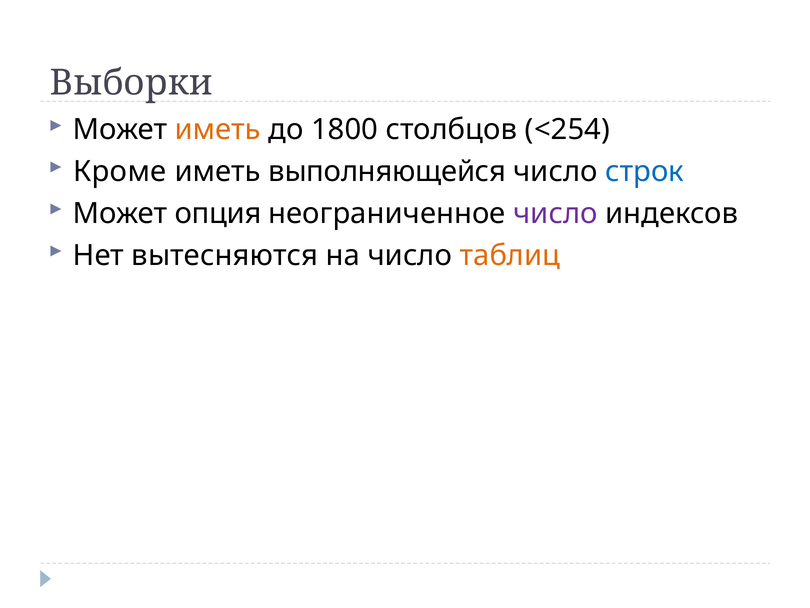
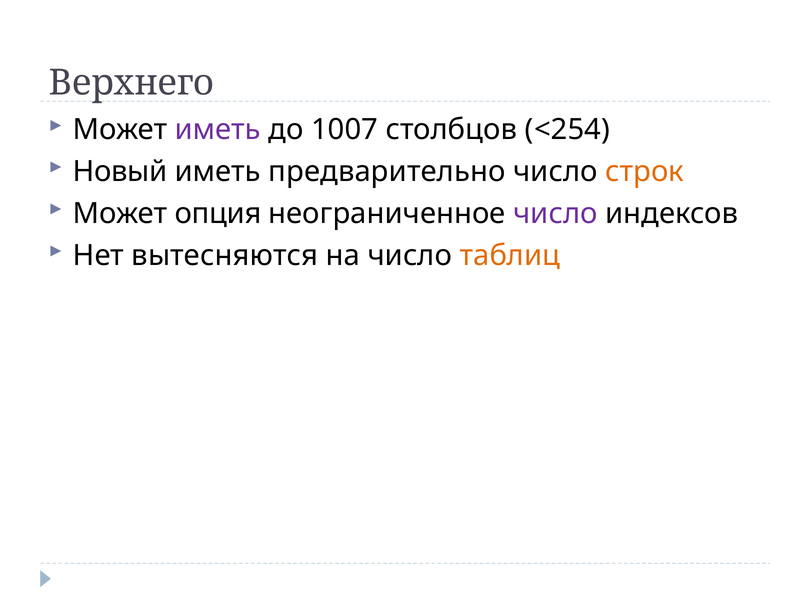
Выборки: Выборки -> Верхнего
иметь at (218, 130) colour: orange -> purple
1800: 1800 -> 1007
Кроме: Кроме -> Новый
выполняющейся: выполняющейся -> предварительно
строк colour: blue -> orange
